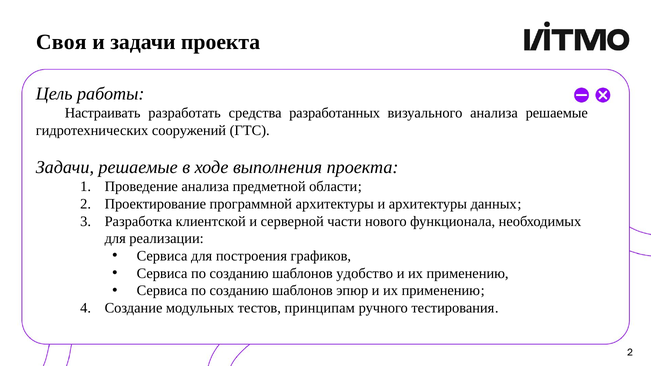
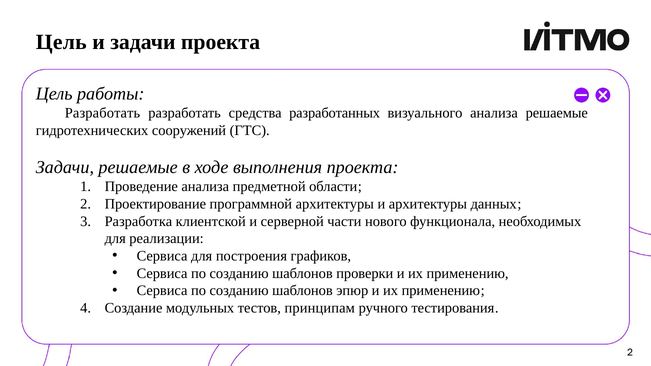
Своя at (61, 42): Своя -> Цель
Настраивать at (103, 113): Настраивать -> Разработать
удобство: удобство -> проверки
